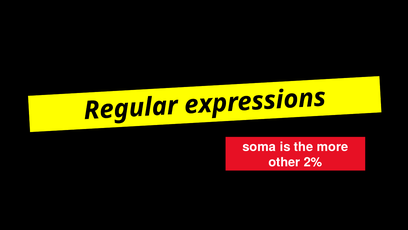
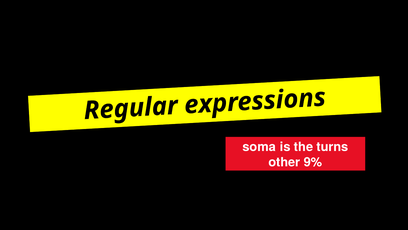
more: more -> turns
2%: 2% -> 9%
